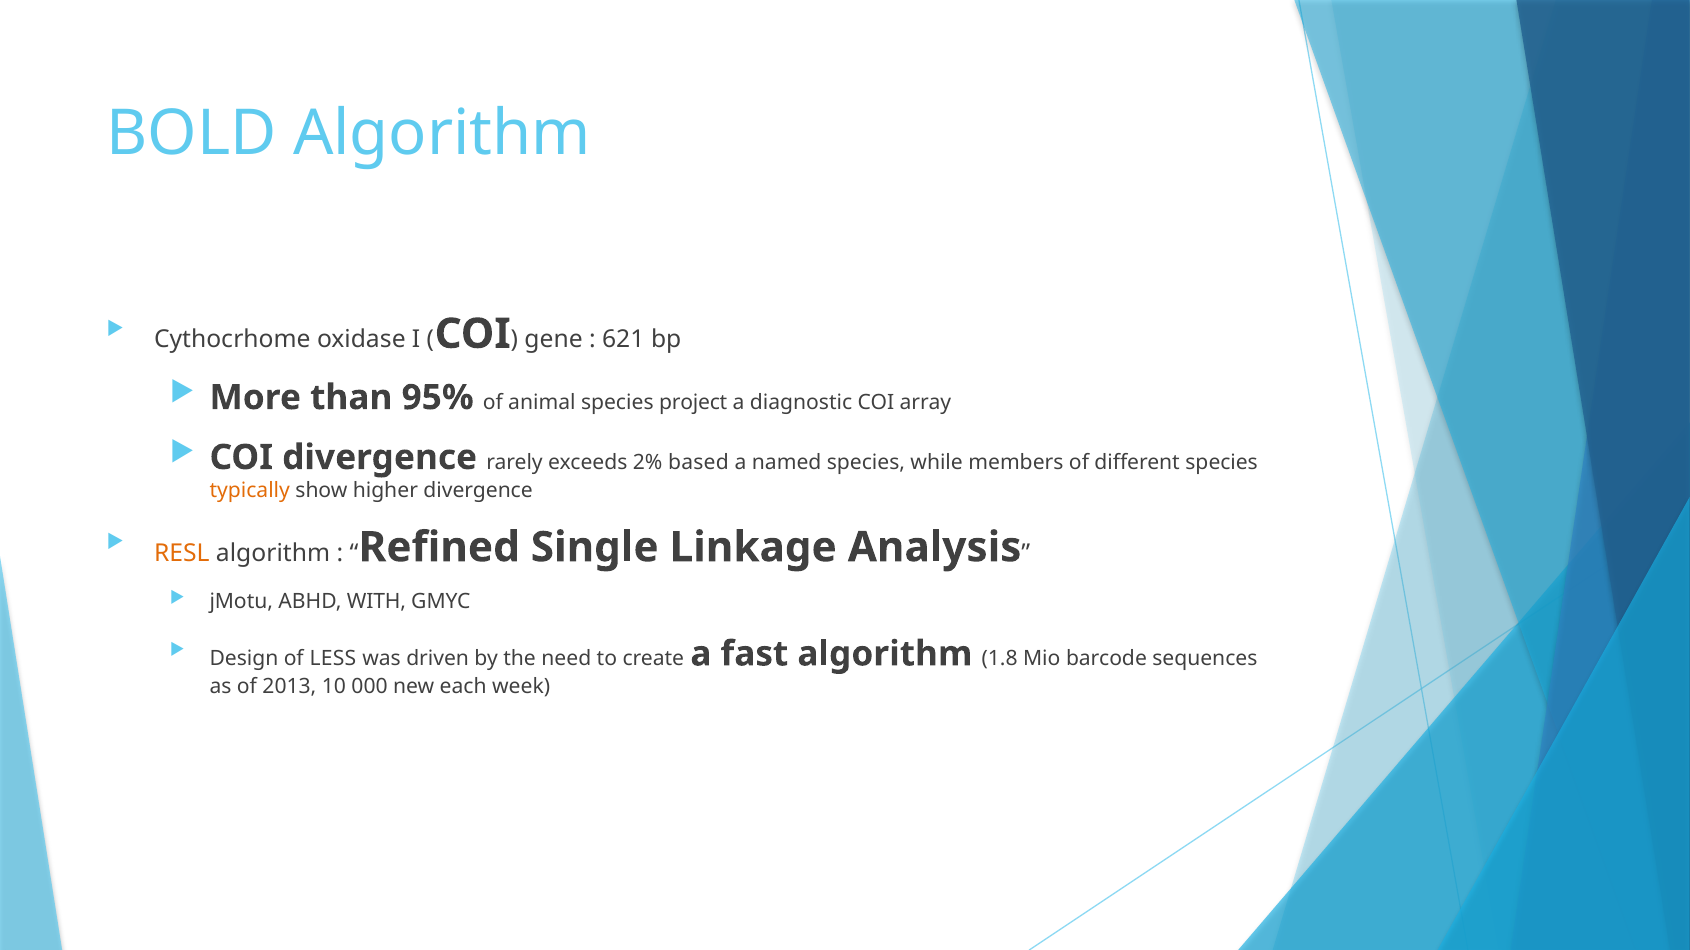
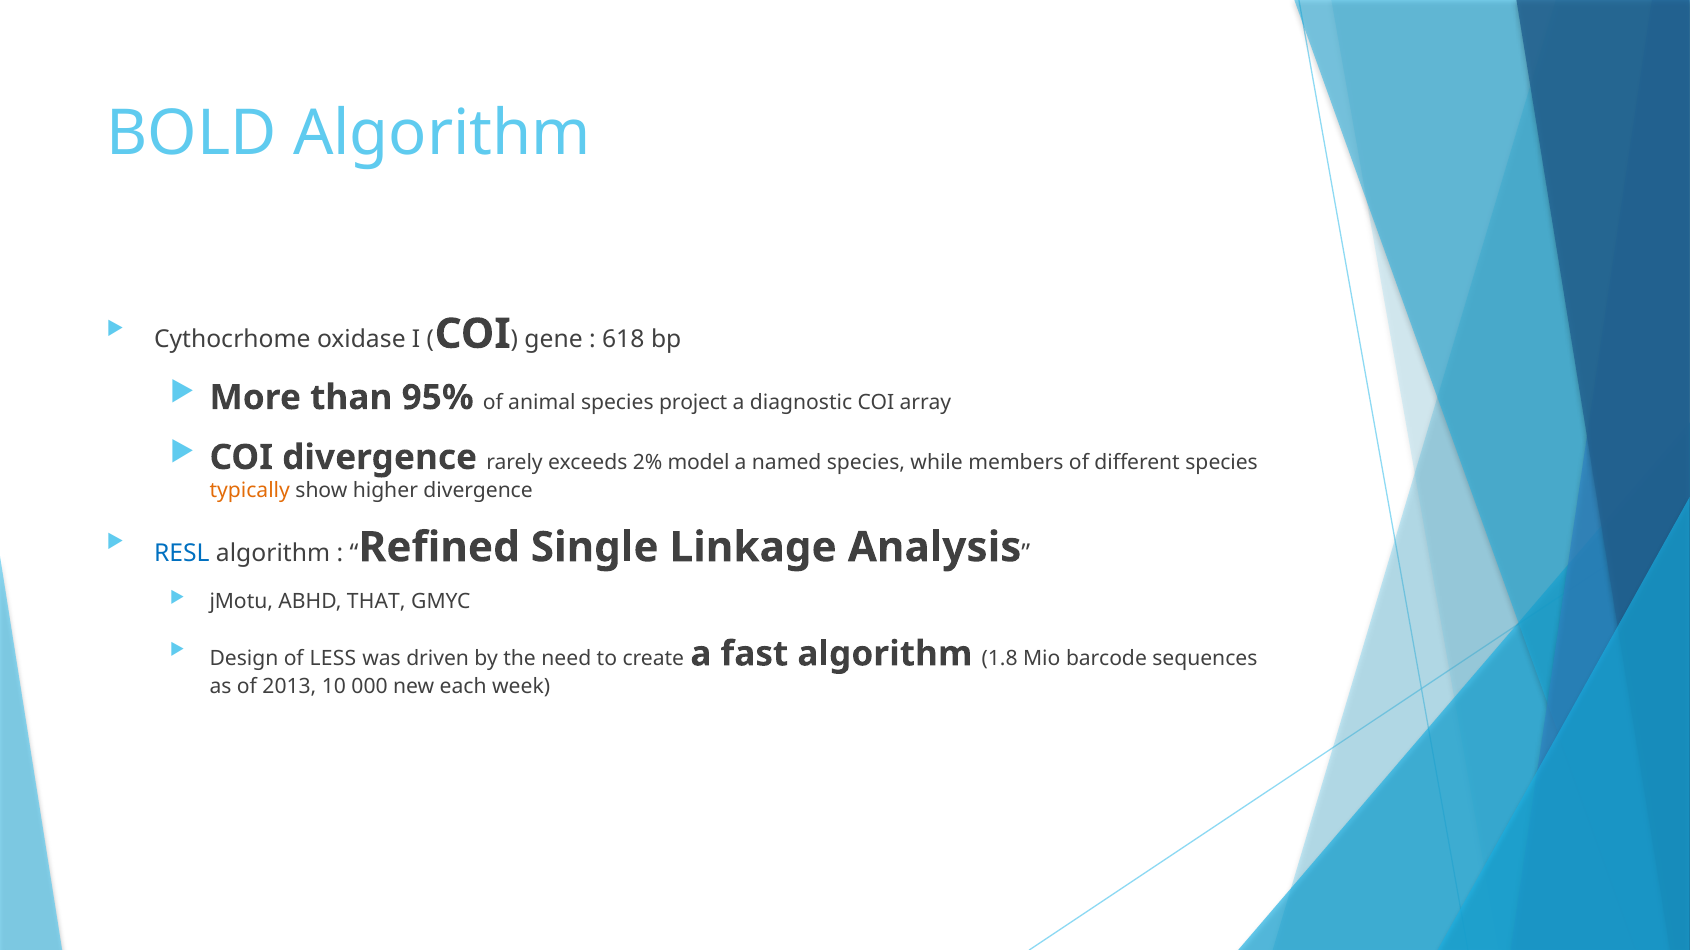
621: 621 -> 618
based: based -> model
RESL colour: orange -> blue
WITH: WITH -> THAT
